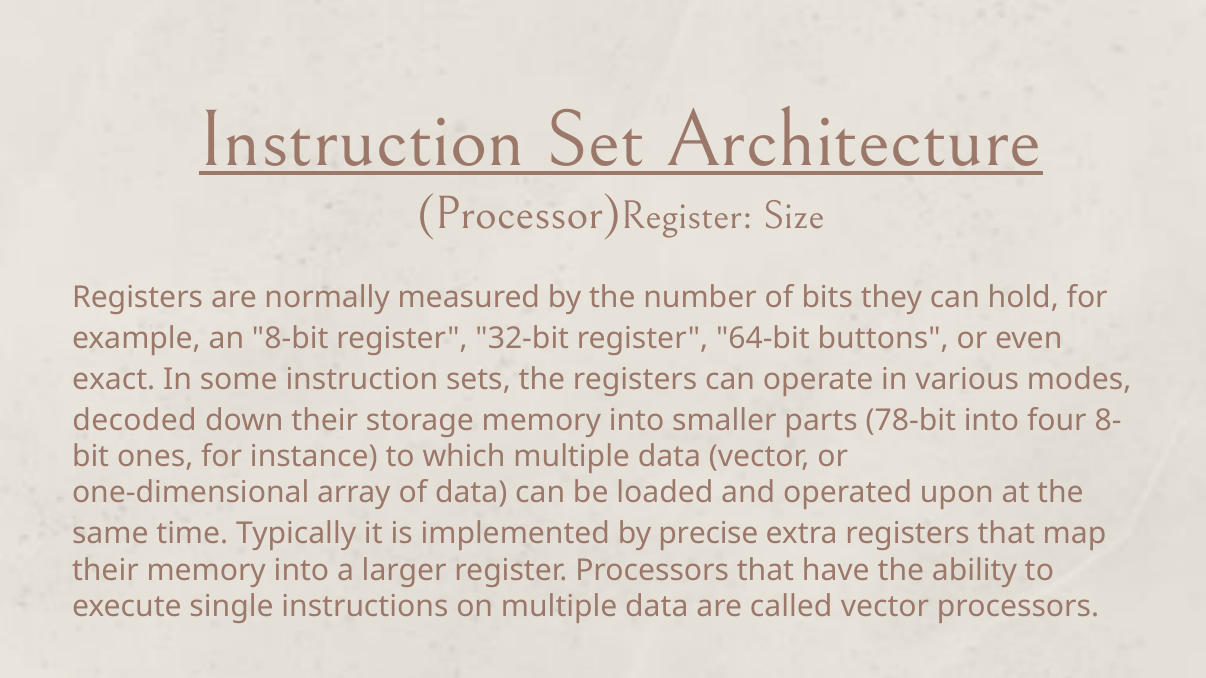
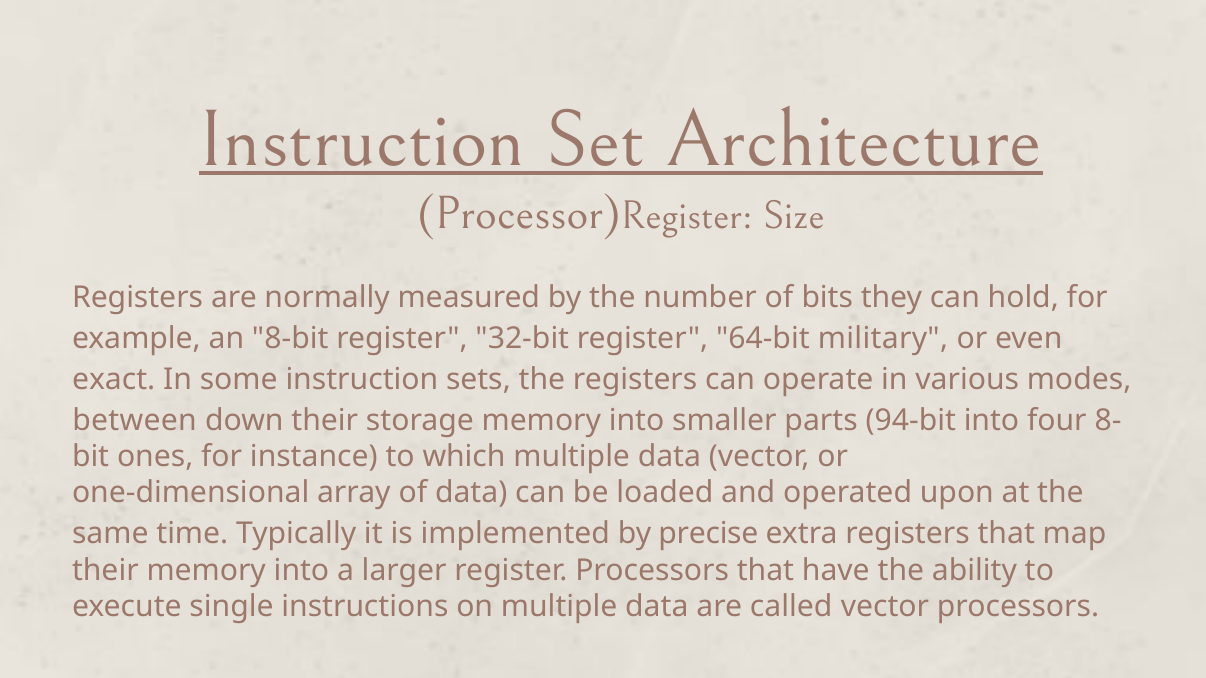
buttons: buttons -> military
decoded: decoded -> between
78-bit: 78-bit -> 94-bit
